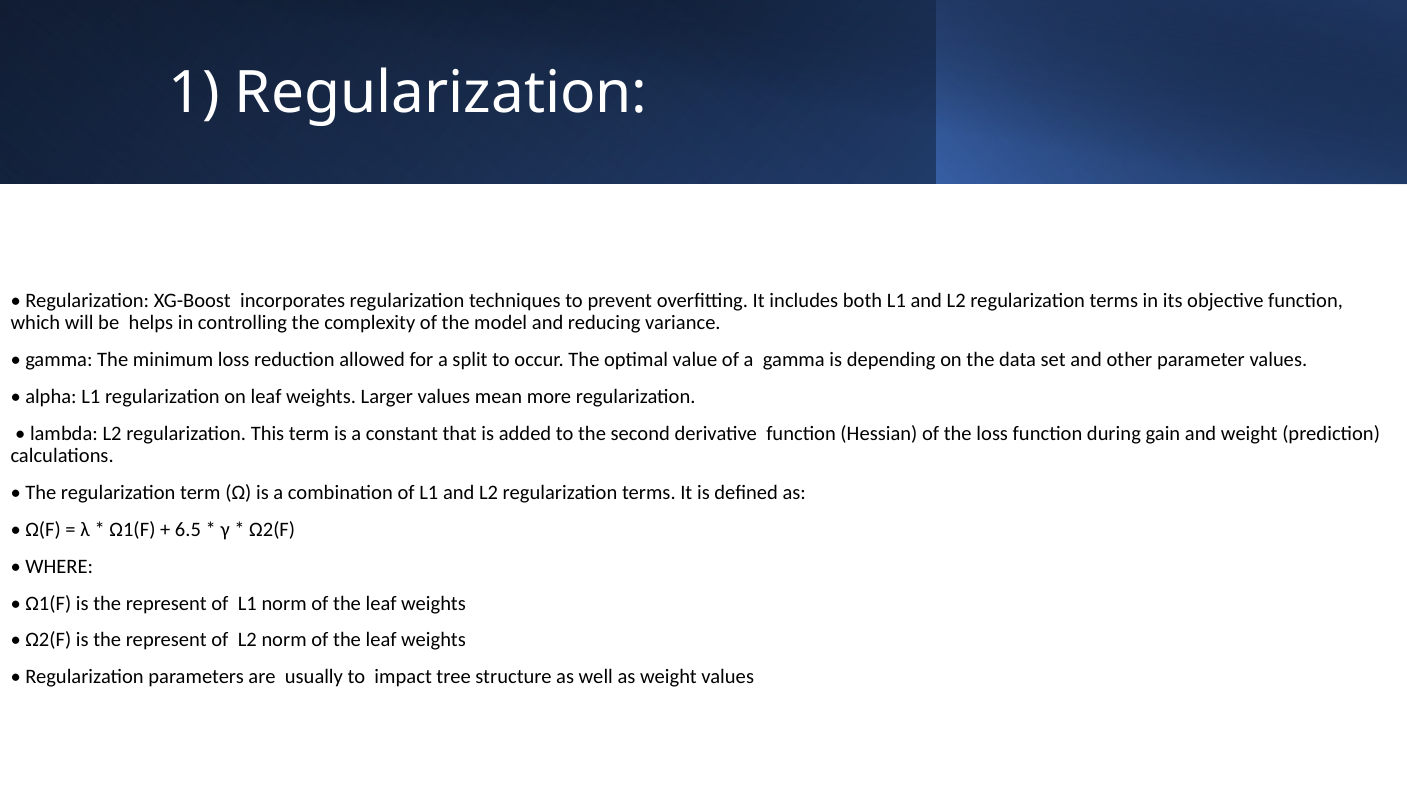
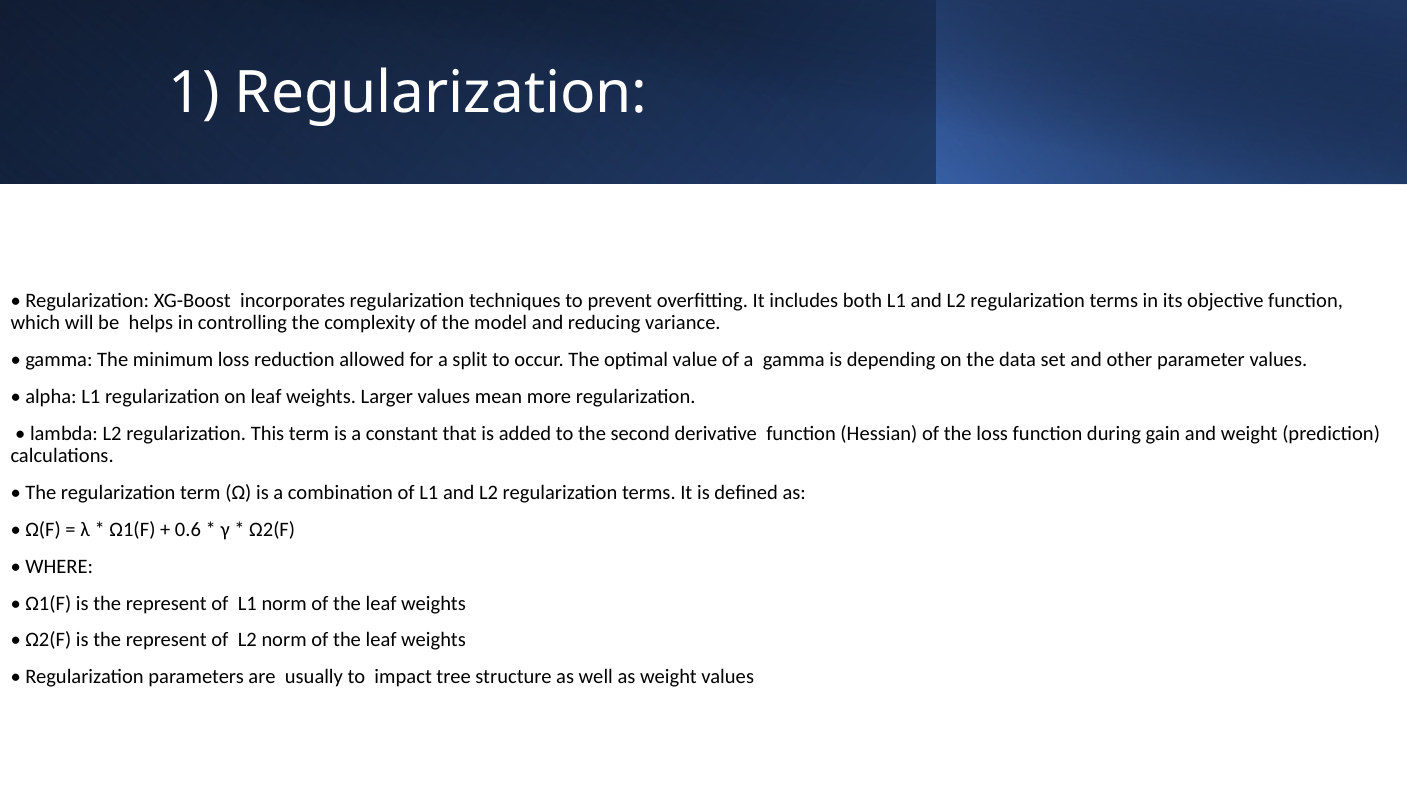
6.5: 6.5 -> 0.6
